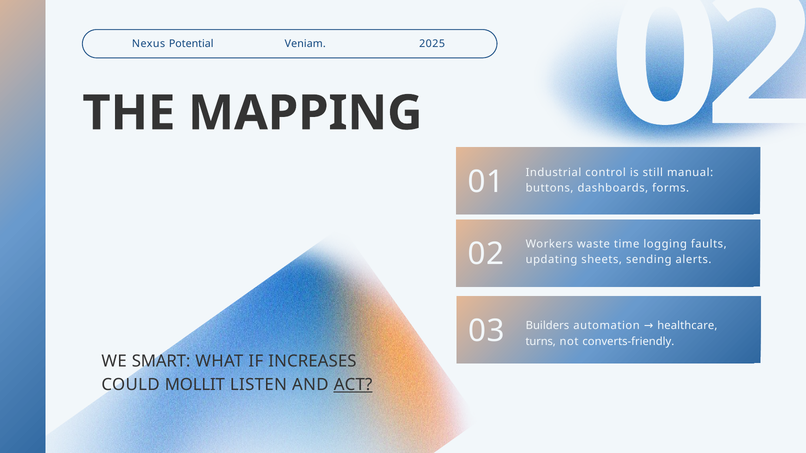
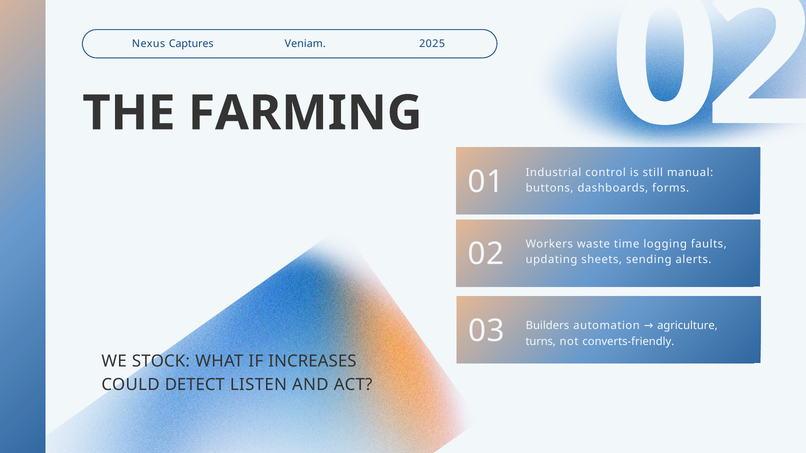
Potential: Potential -> Captures
MAPPING: MAPPING -> FARMING
healthcare: healthcare -> agriculture
SMART: SMART -> STOCK
MOLLIT: MOLLIT -> DETECT
ACT underline: present -> none
